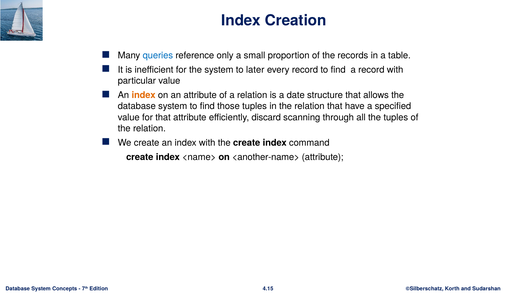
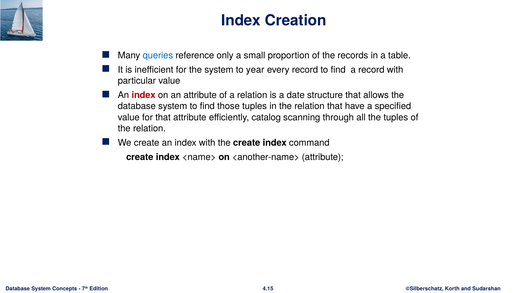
later: later -> year
index at (144, 95) colour: orange -> red
discard: discard -> catalog
